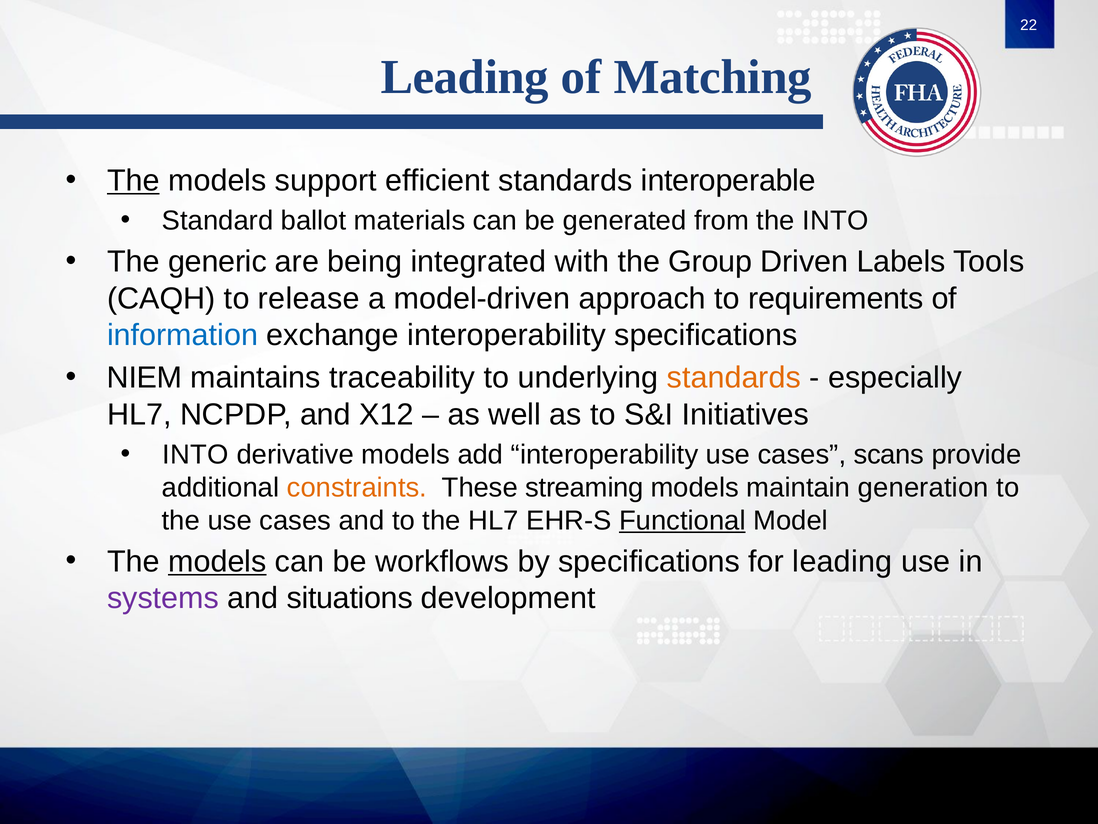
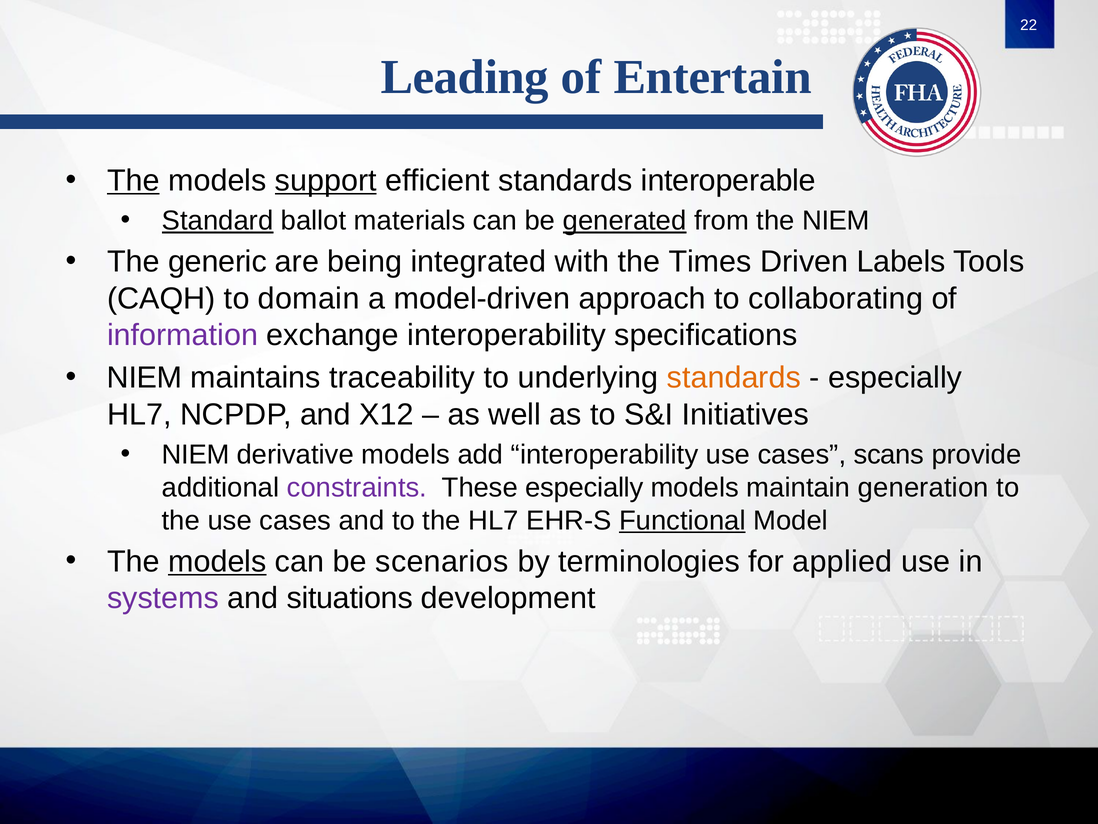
Matching: Matching -> Entertain
support underline: none -> present
Standard underline: none -> present
generated underline: none -> present
the INTO: INTO -> NIEM
Group: Group -> Times
release: release -> domain
requirements: requirements -> collaborating
information colour: blue -> purple
INTO at (195, 454): INTO -> NIEM
constraints colour: orange -> purple
These streaming: streaming -> especially
workflows: workflows -> scenarios
by specifications: specifications -> terminologies
for leading: leading -> applied
